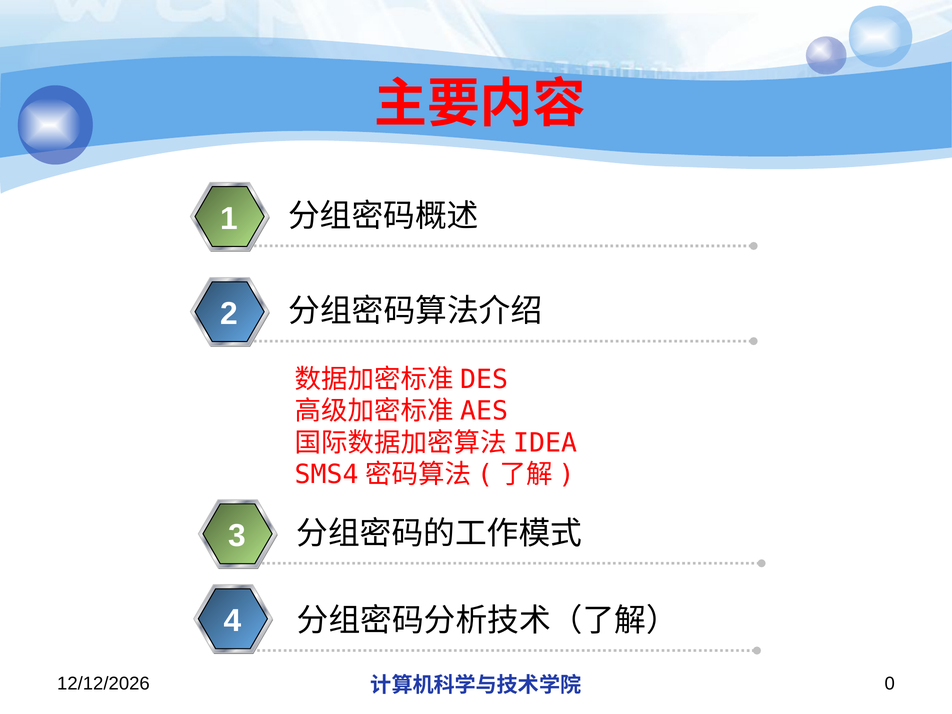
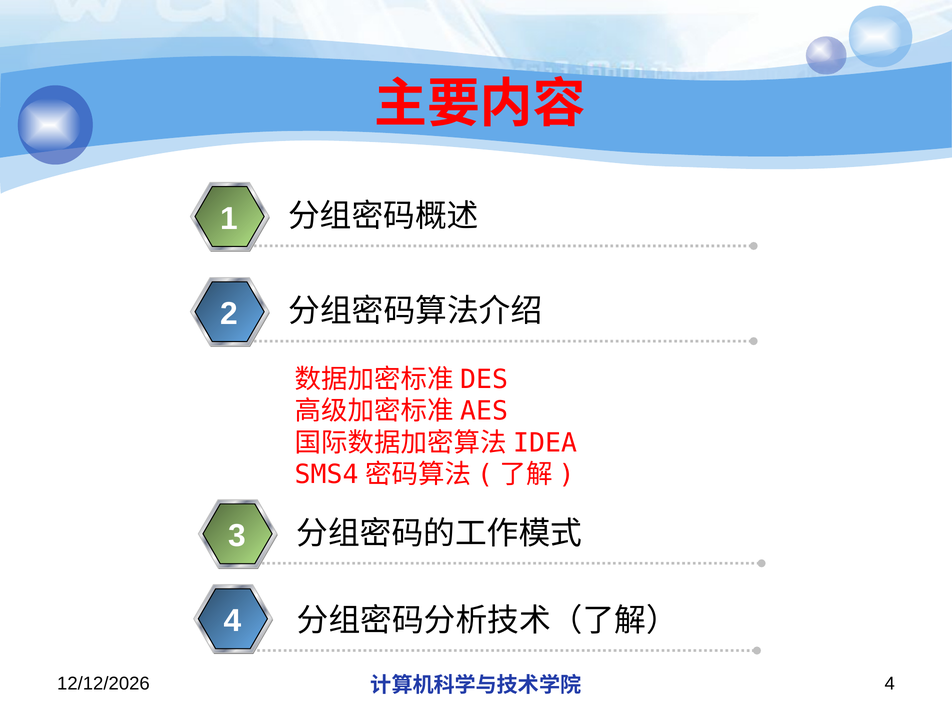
0 at (890, 684): 0 -> 4
